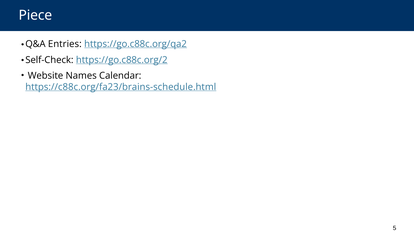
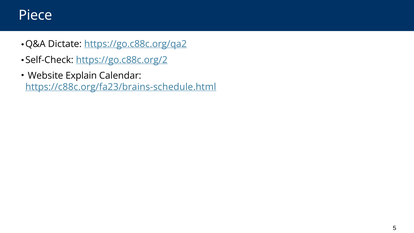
Entries: Entries -> Dictate
Names: Names -> Explain
